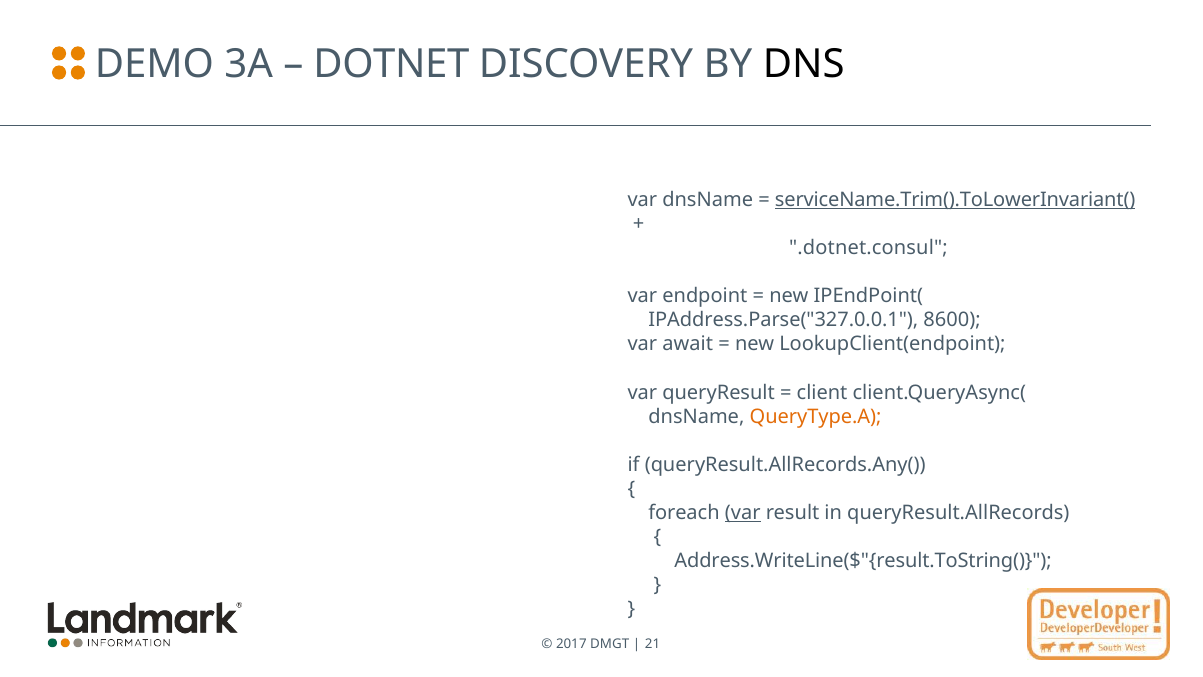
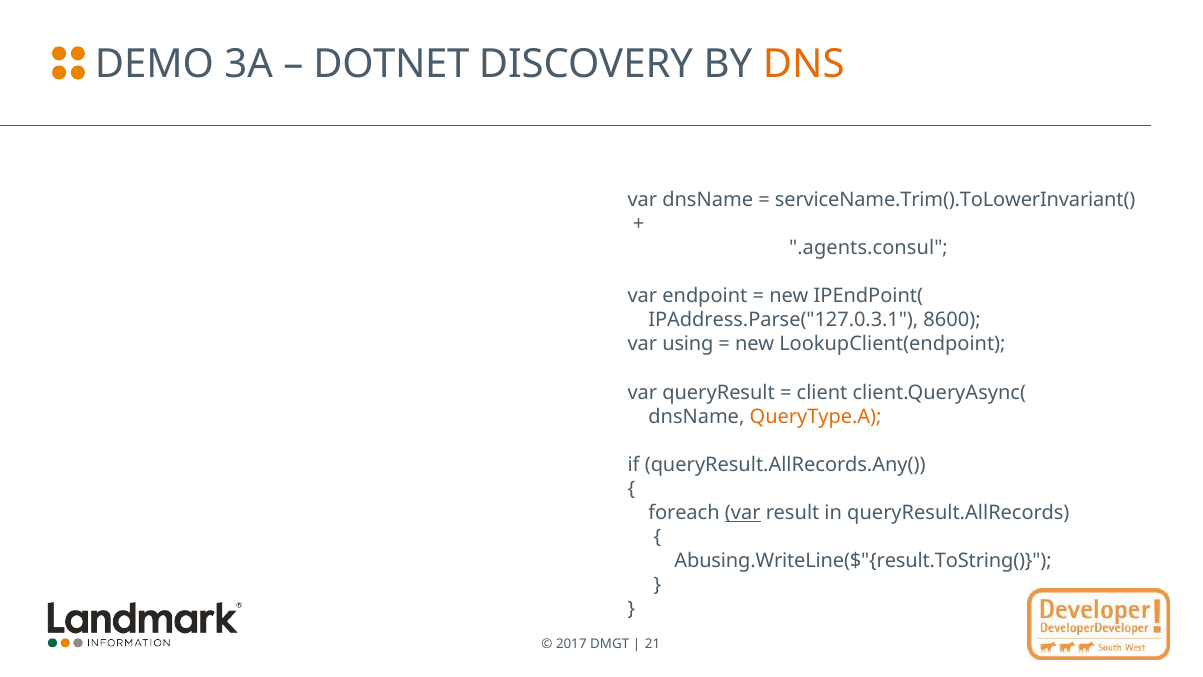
DNS colour: black -> orange
serviceName.Trim().ToLowerInvariant( underline: present -> none
.dotnet.consul: .dotnet.consul -> .agents.consul
IPAddress.Parse("327.0.0.1: IPAddress.Parse("327.0.0.1 -> IPAddress.Parse("127.0.3.1
await: await -> using
Address.WriteLine($"{result.ToString(: Address.WriteLine($"{result.ToString( -> Abusing.WriteLine($"{result.ToString(
